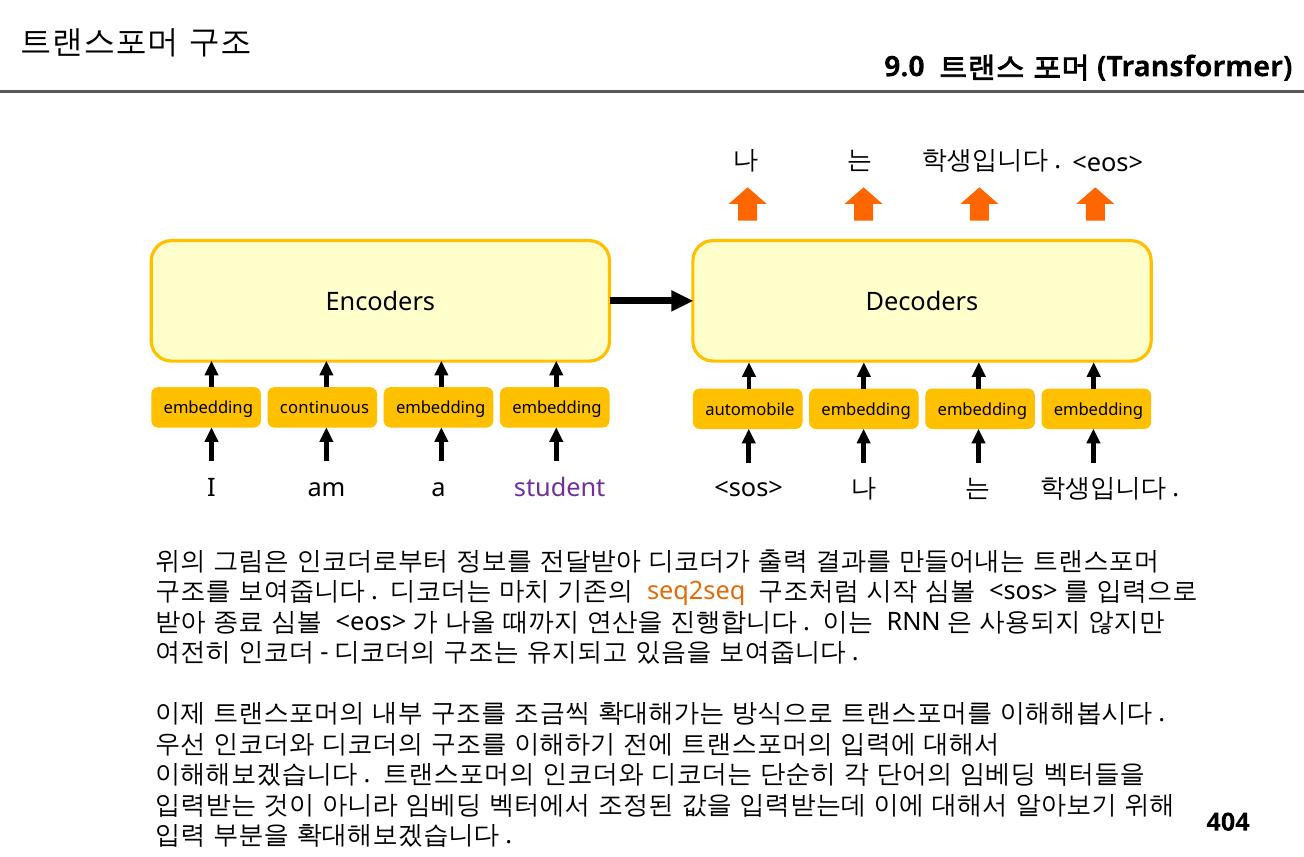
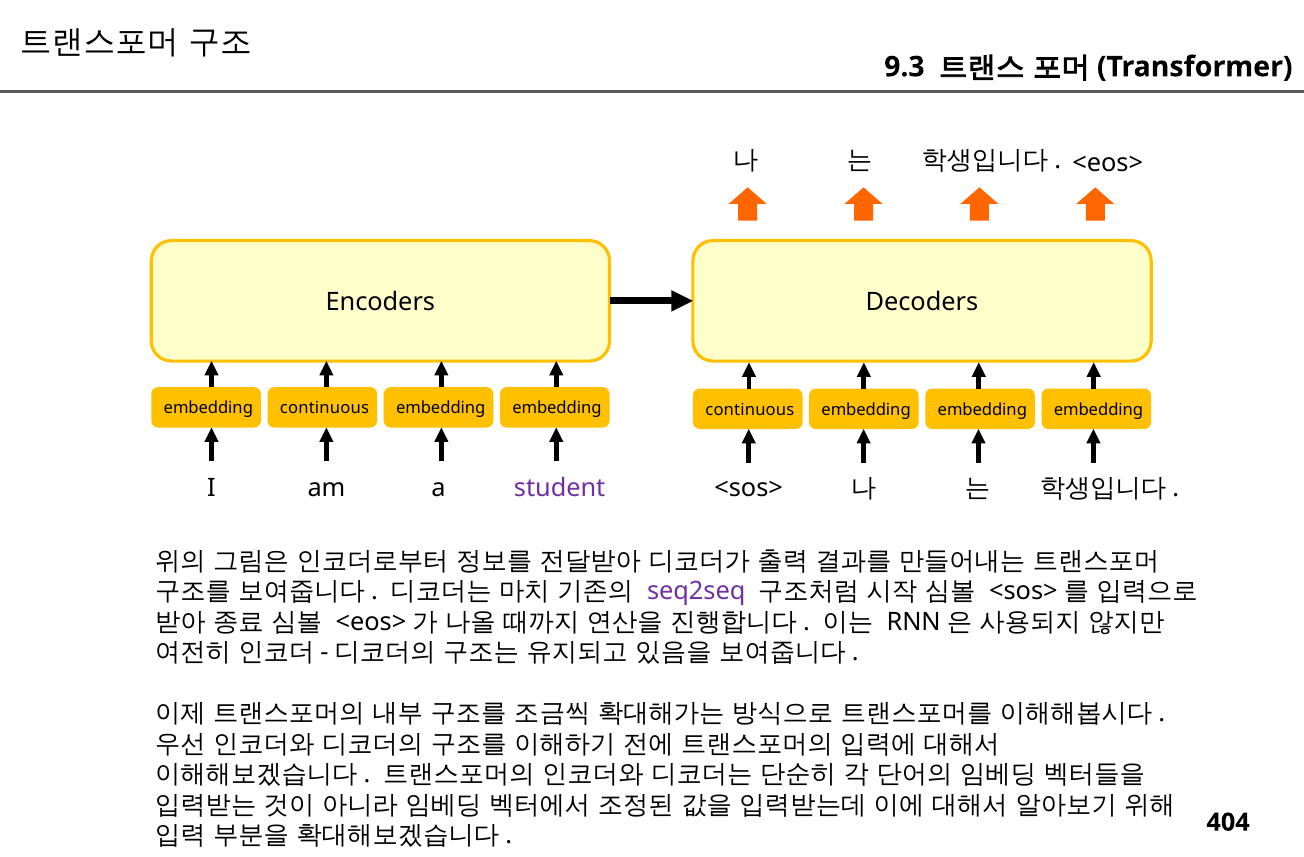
9.0: 9.0 -> 9.3
embedding embedding automobile: automobile -> continuous
seq2seq colour: orange -> purple
